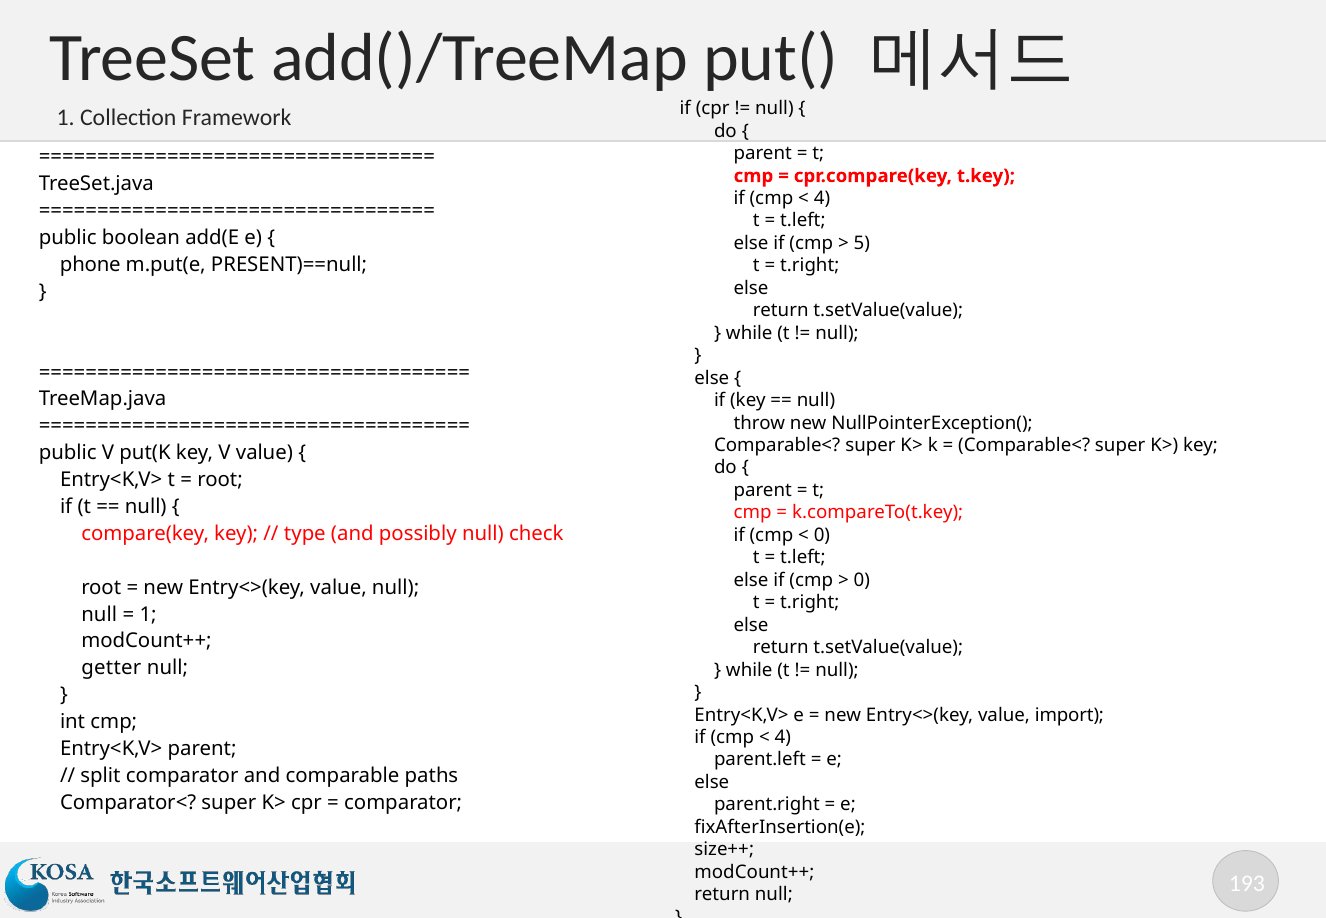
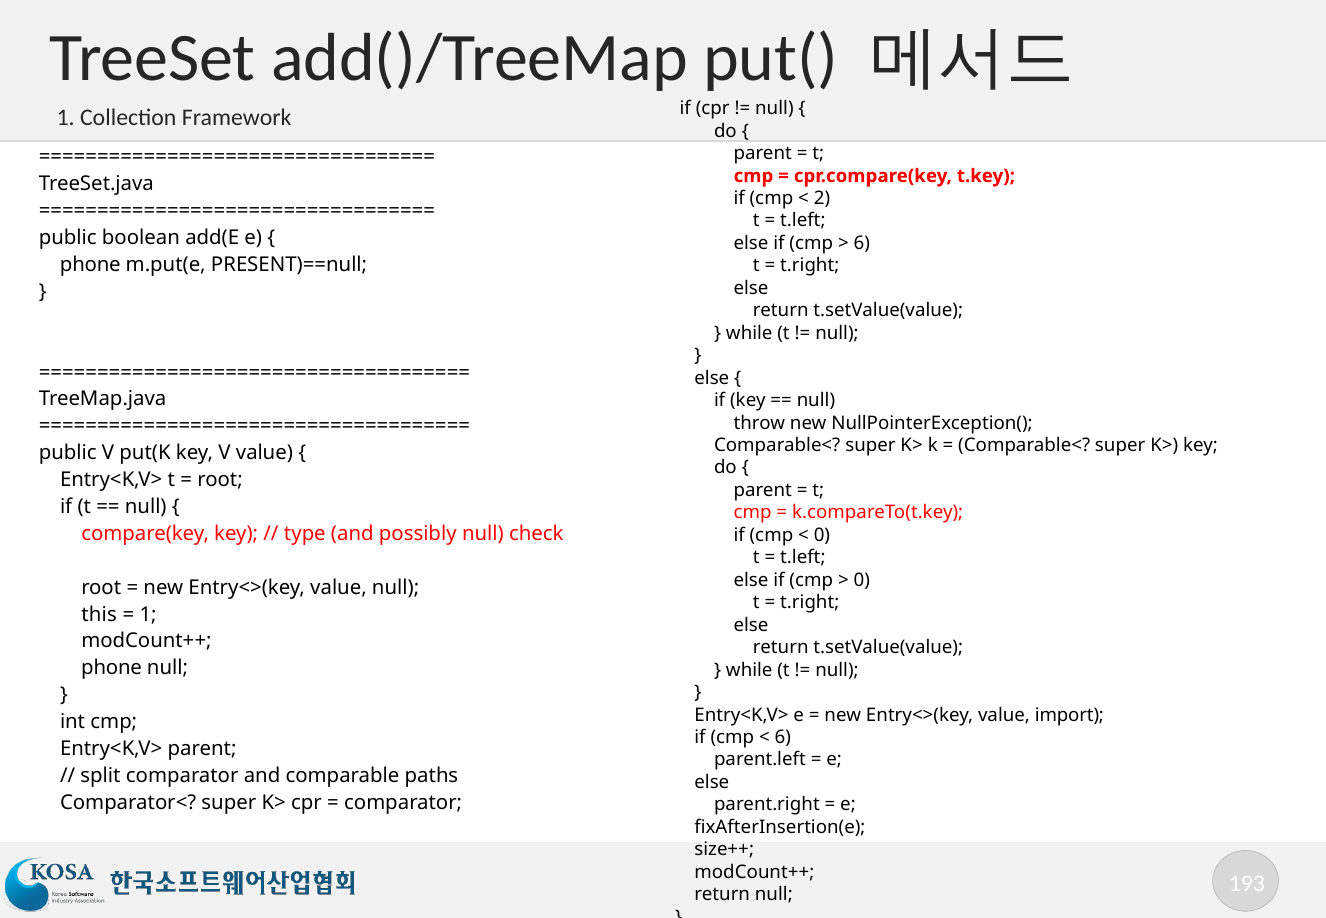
4 at (822, 198): 4 -> 2
5 at (862, 243): 5 -> 6
null at (99, 614): null -> this
getter at (111, 668): getter -> phone
4 at (783, 737): 4 -> 6
